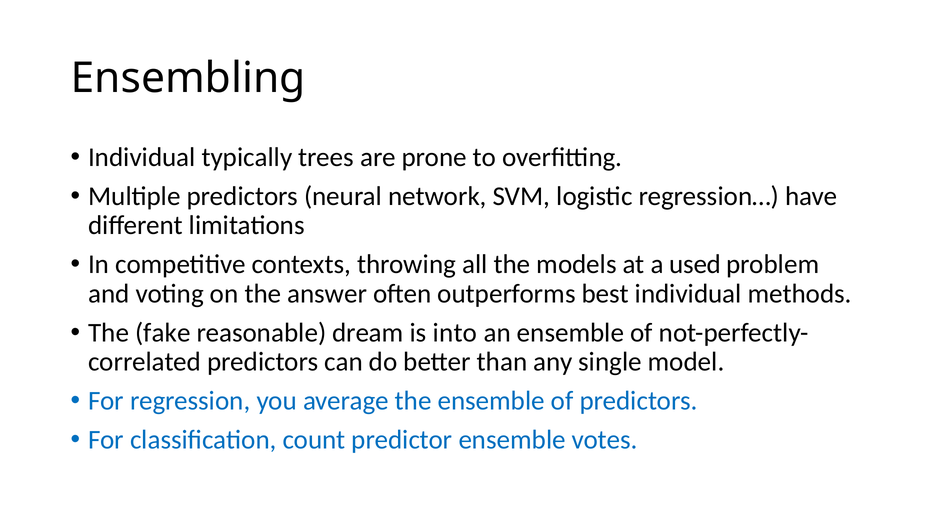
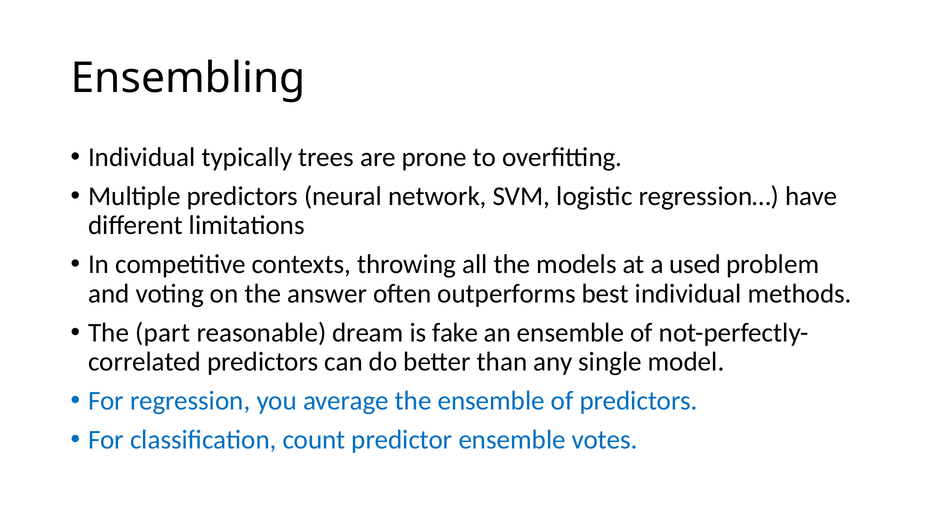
fake: fake -> part
into: into -> fake
